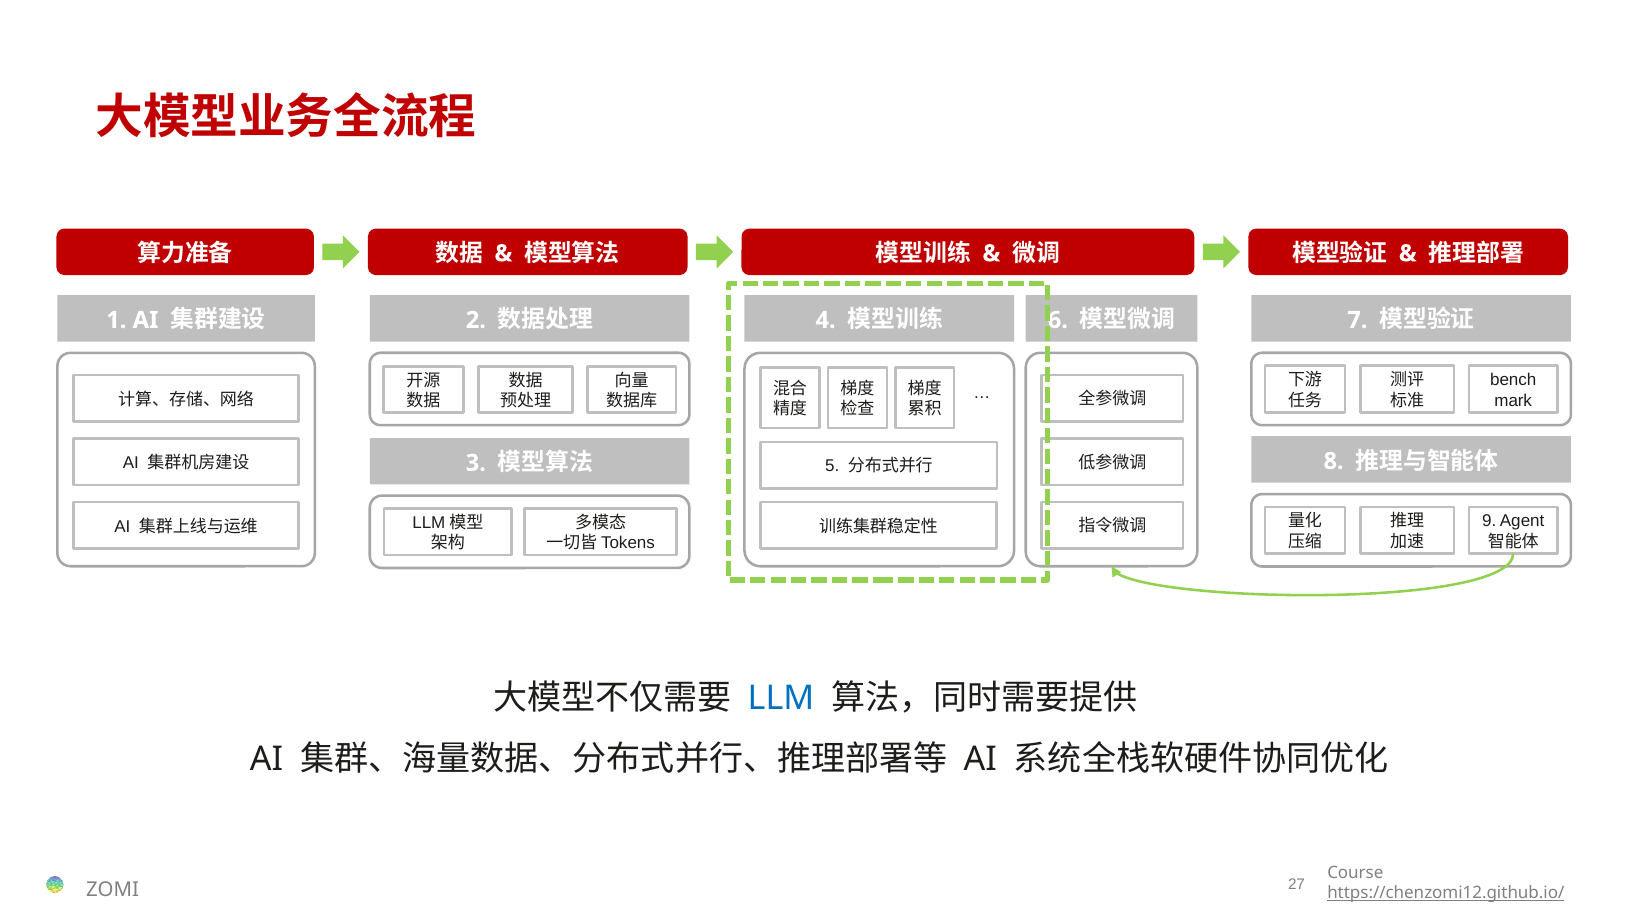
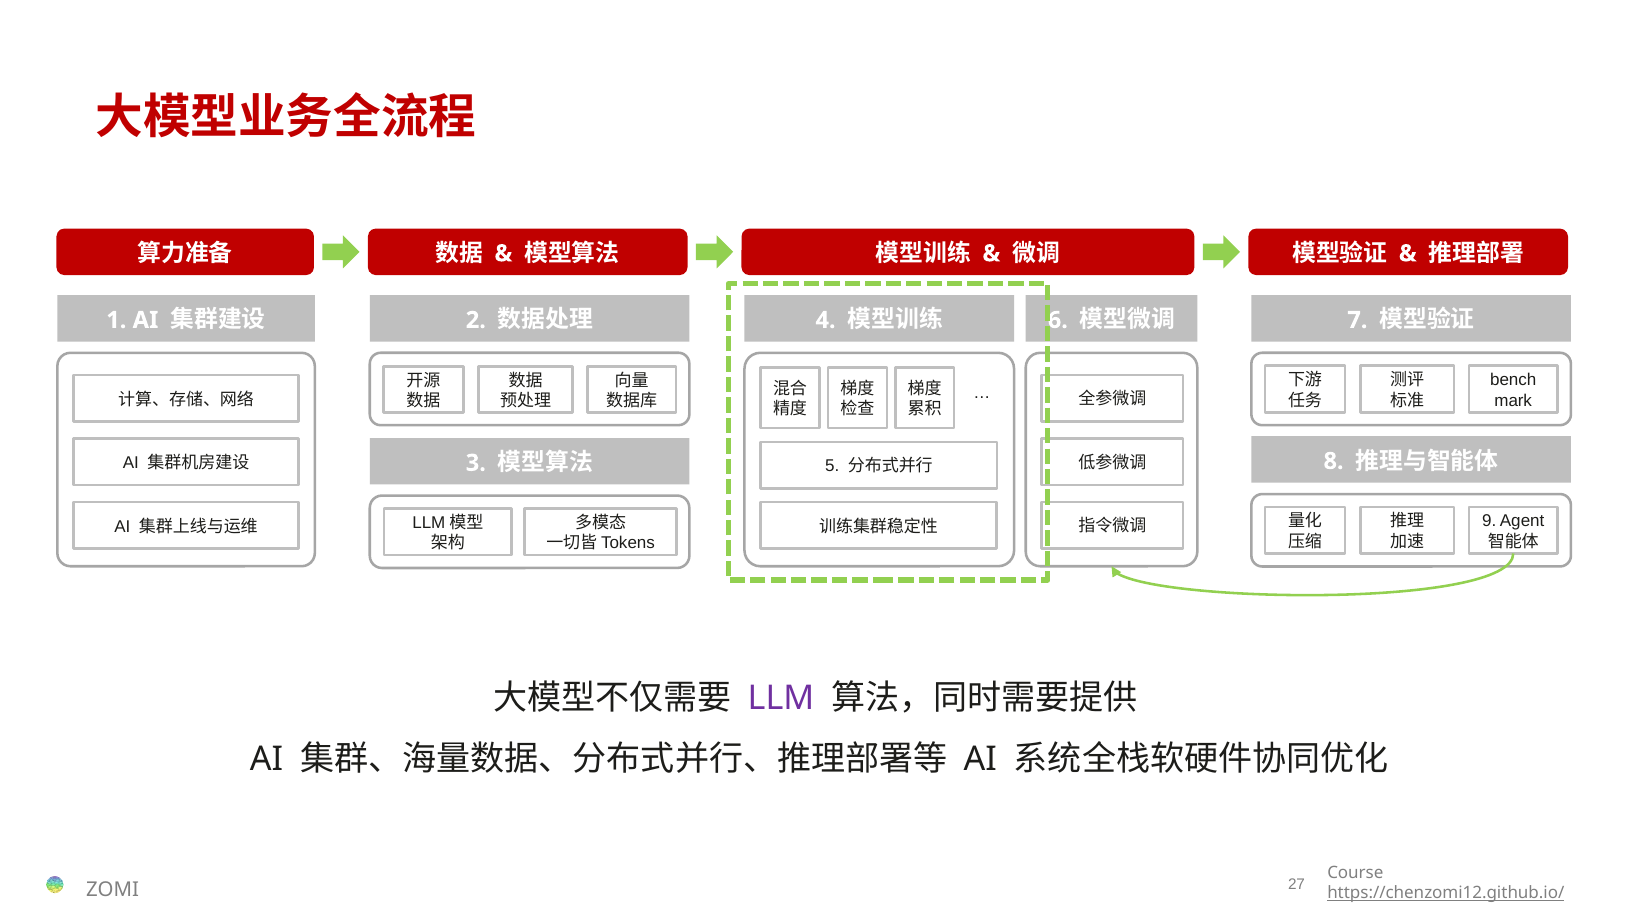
LLM colour: blue -> purple
